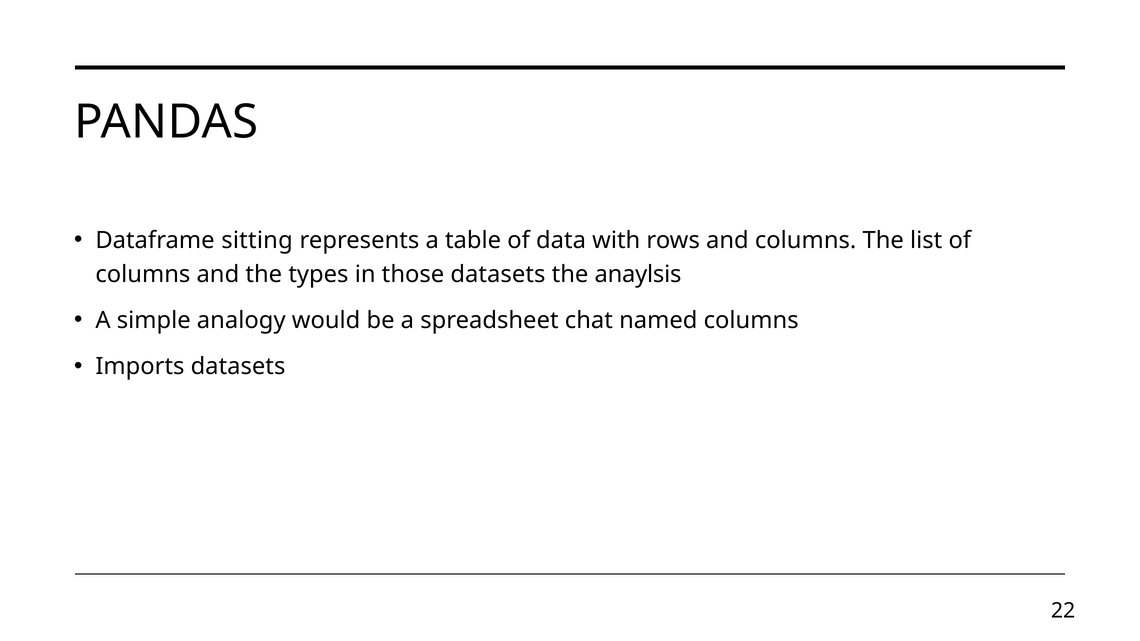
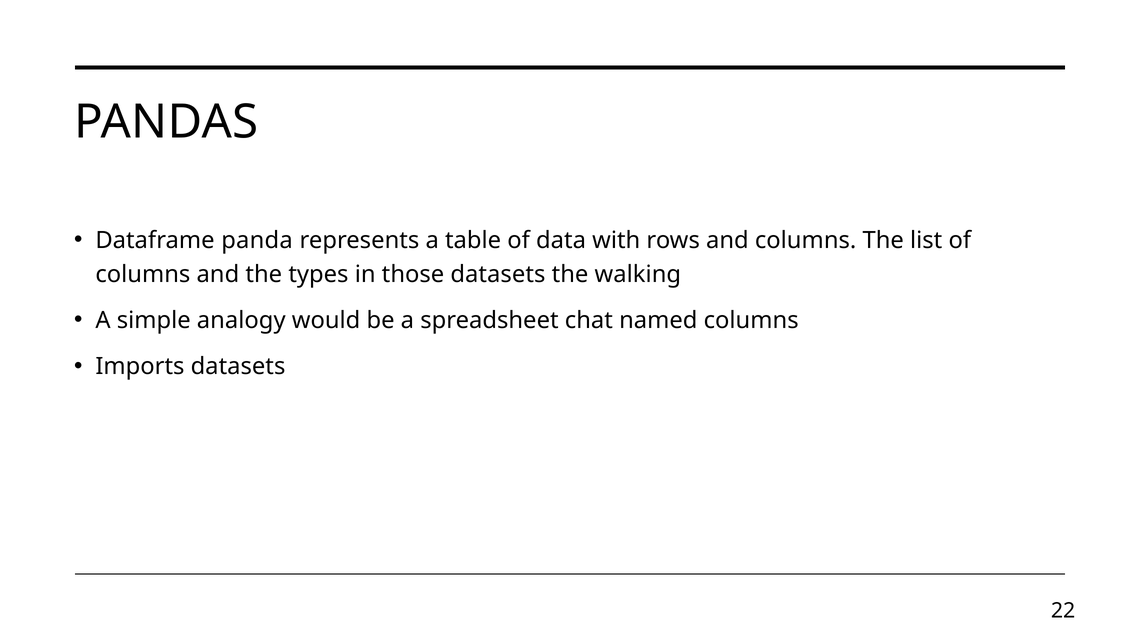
sitting: sitting -> panda
anaylsis: anaylsis -> walking
